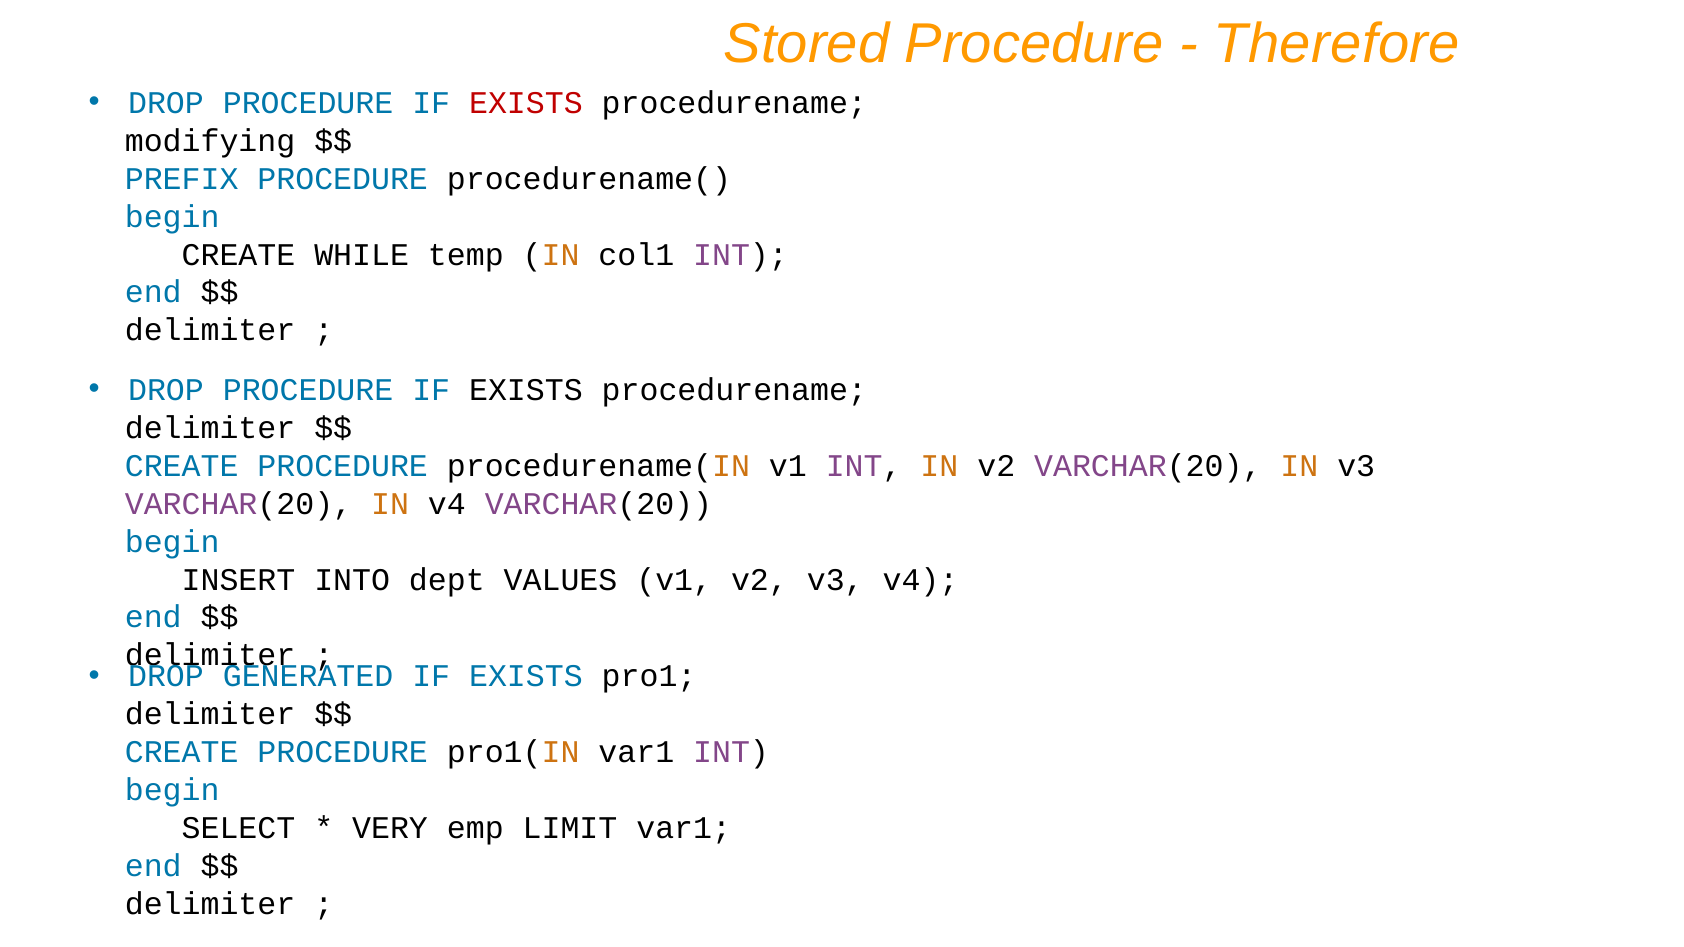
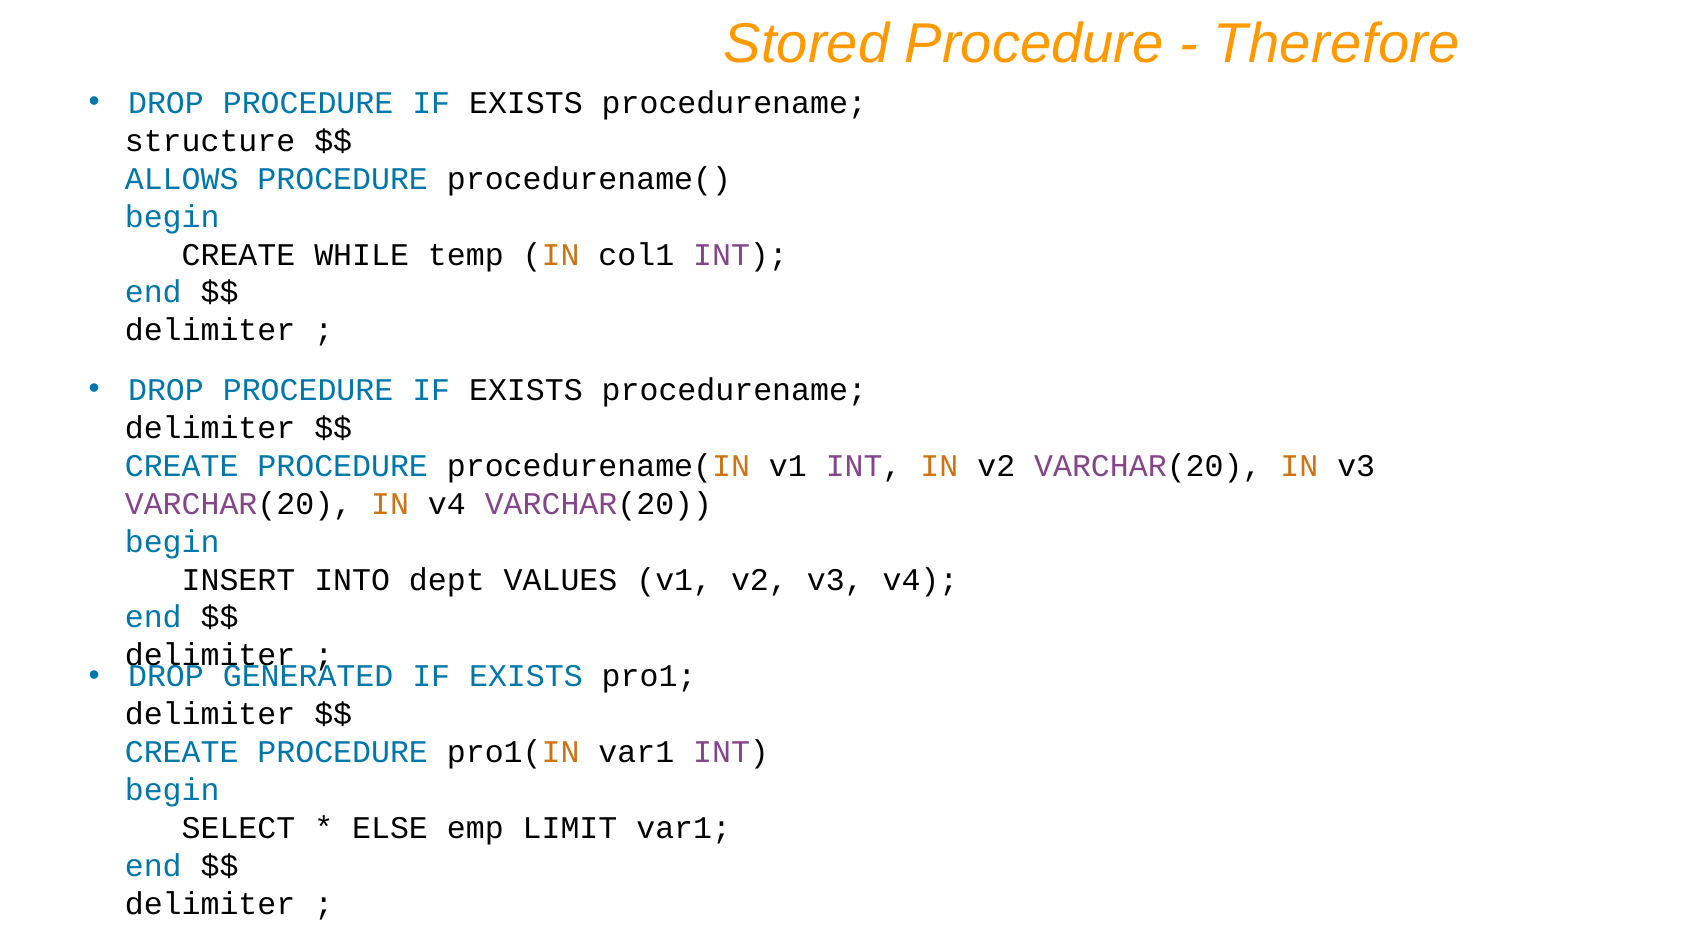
EXISTS at (526, 103) colour: red -> black
modifying: modifying -> structure
PREFIX: PREFIX -> ALLOWS
VERY: VERY -> ELSE
